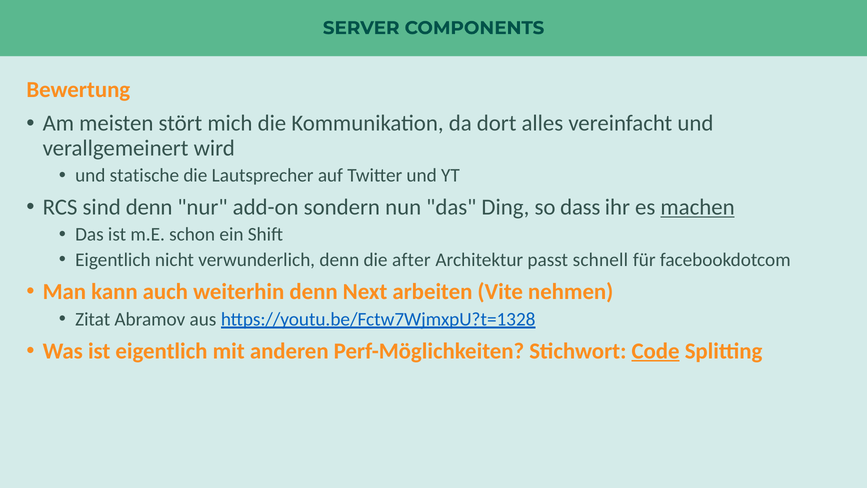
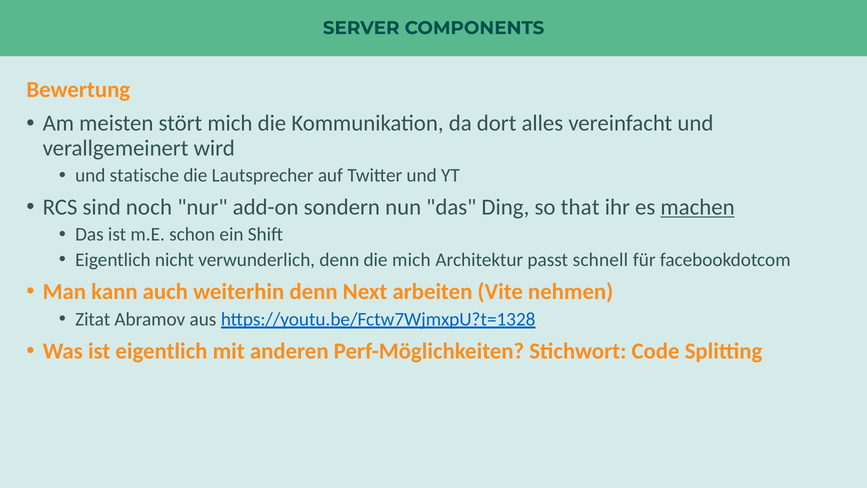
sind denn: denn -> noch
dass: dass -> that
die after: after -> mich
Code underline: present -> none
